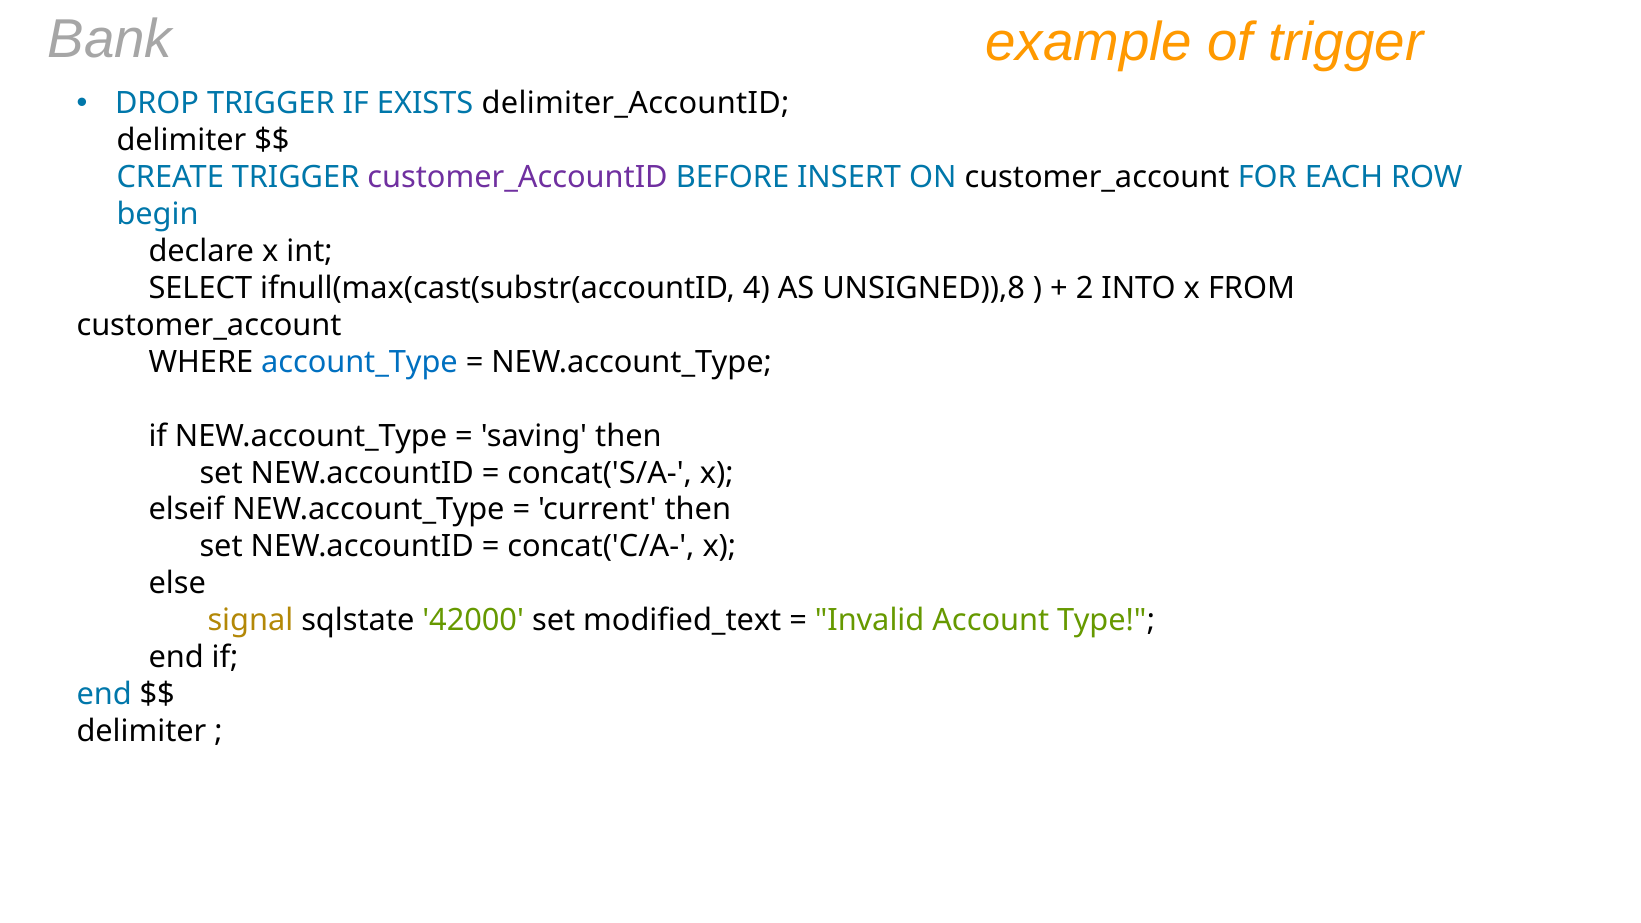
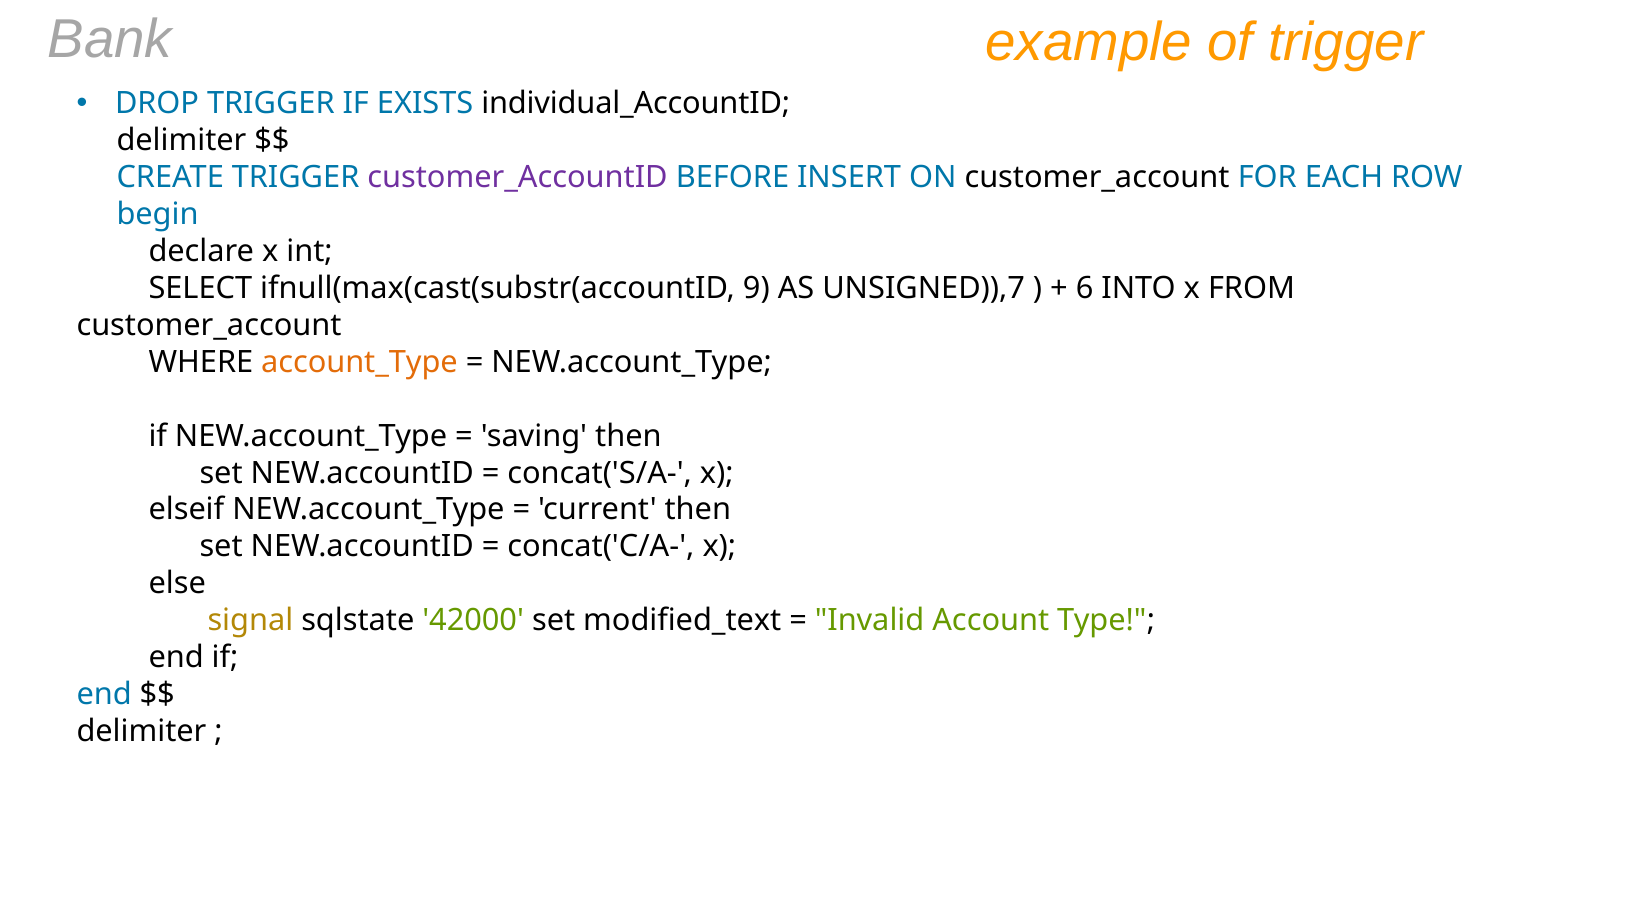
delimiter_AccountID: delimiter_AccountID -> individual_AccountID
4: 4 -> 9
UNSIGNED)),8: UNSIGNED)),8 -> UNSIGNED)),7
2: 2 -> 6
account_Type colour: blue -> orange
